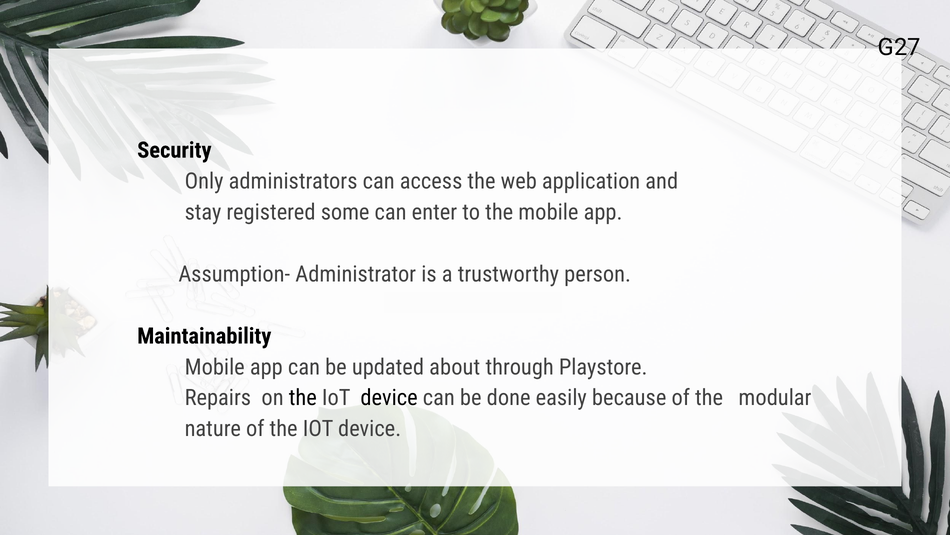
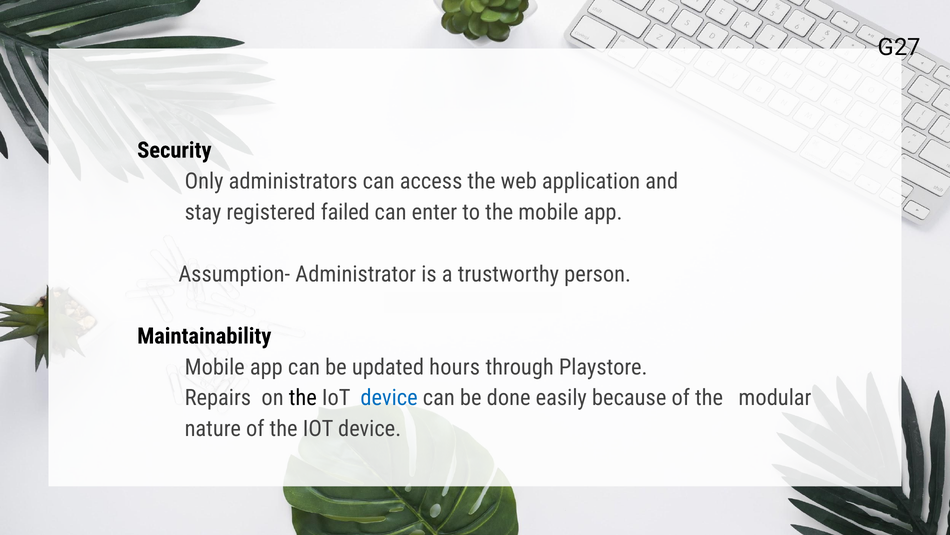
some: some -> failed
about: about -> hours
device at (389, 398) colour: black -> blue
